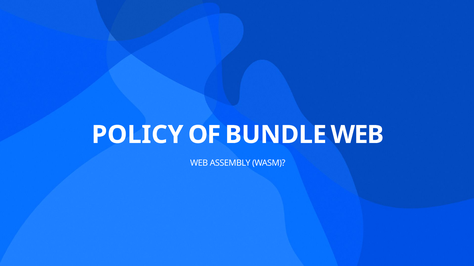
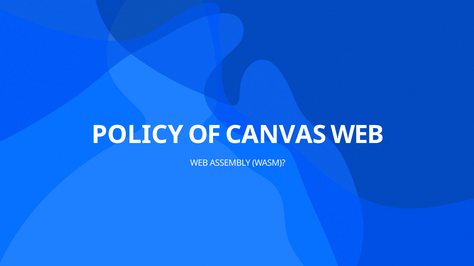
BUNDLE: BUNDLE -> CANVAS
